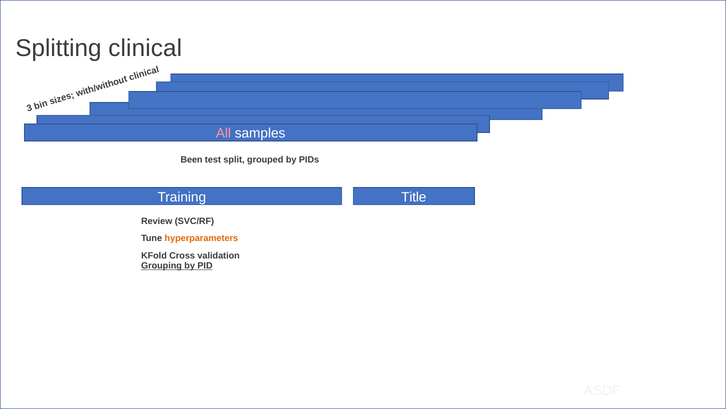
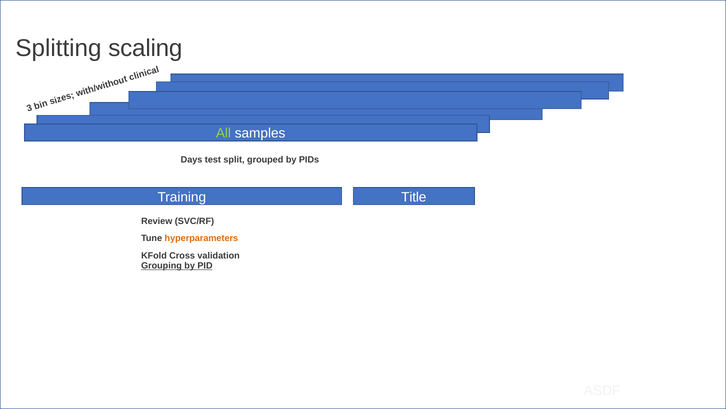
clinical: clinical -> scaling
All colour: pink -> light green
Been: Been -> Days
